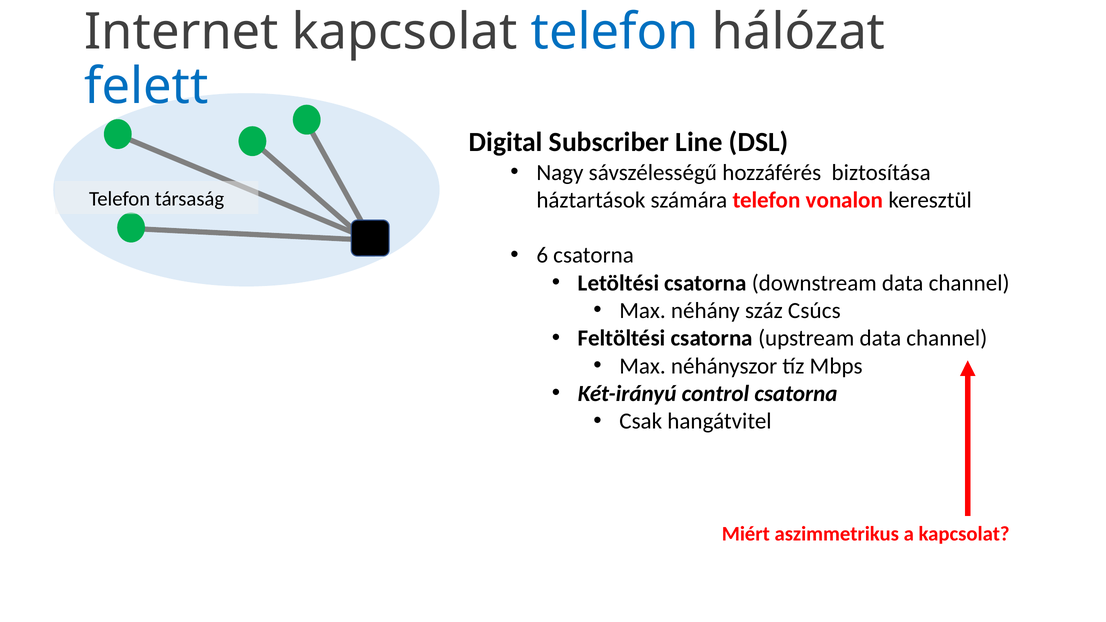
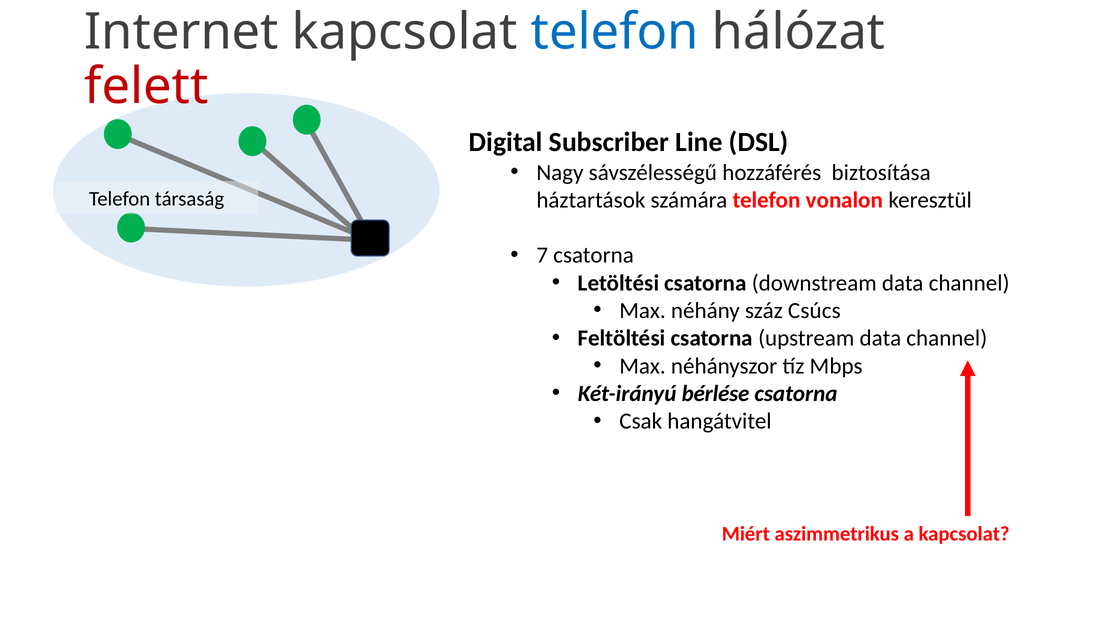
felett colour: blue -> red
6: 6 -> 7
control: control -> bérlése
